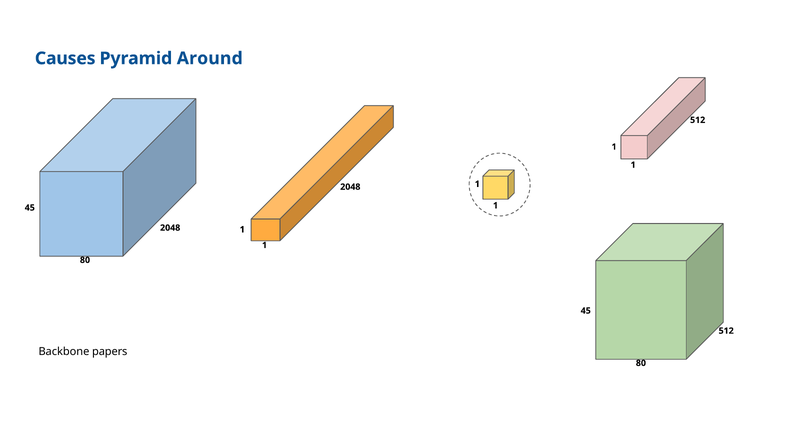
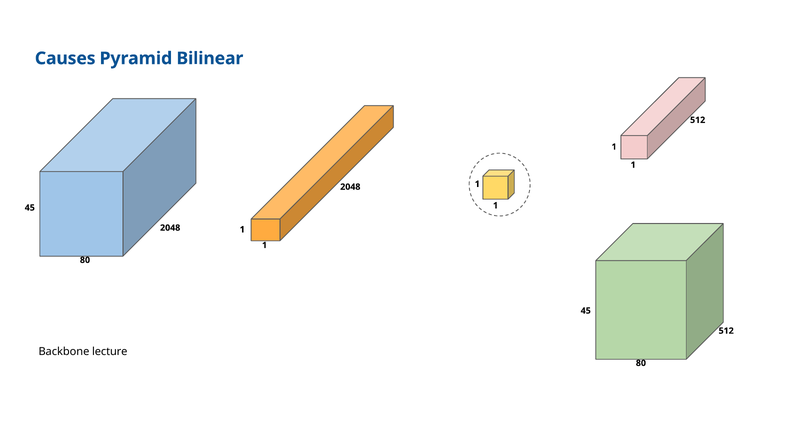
Around: Around -> Bilinear
papers: papers -> lecture
